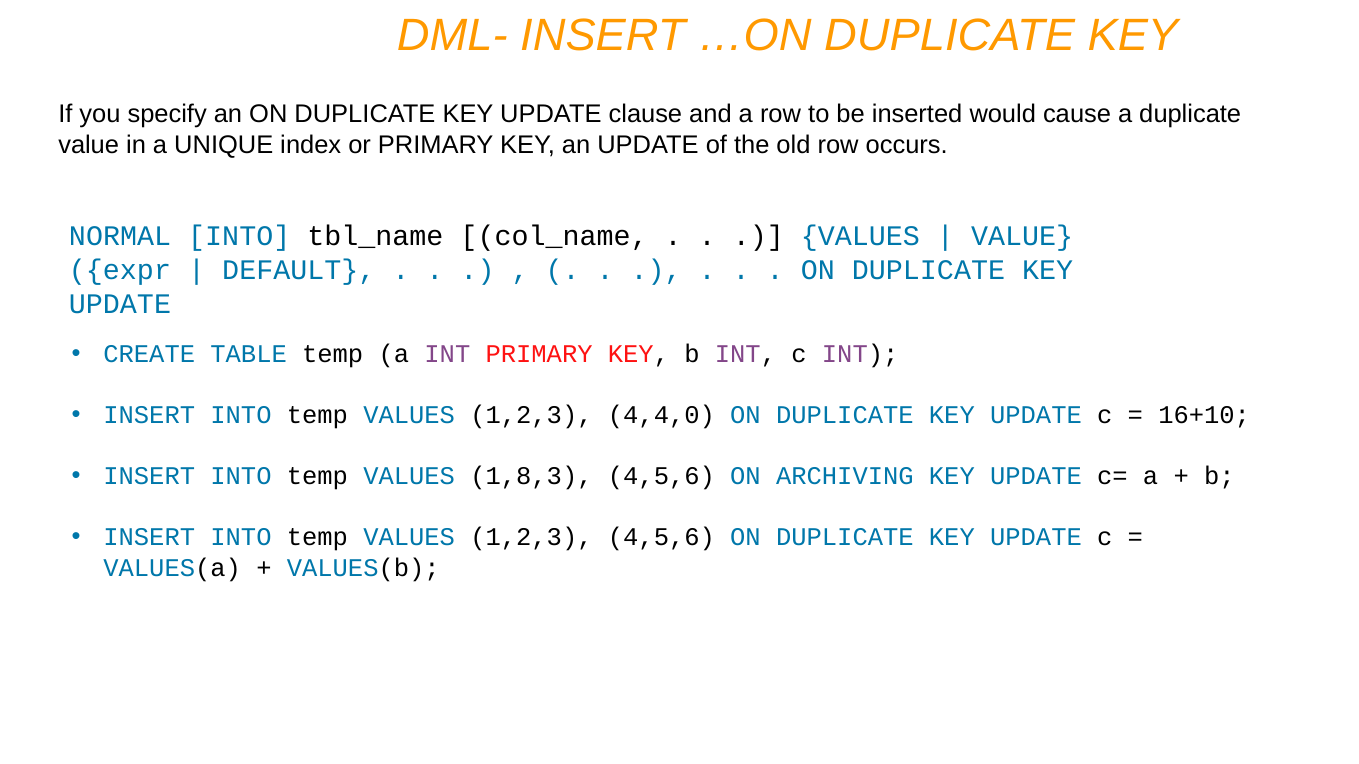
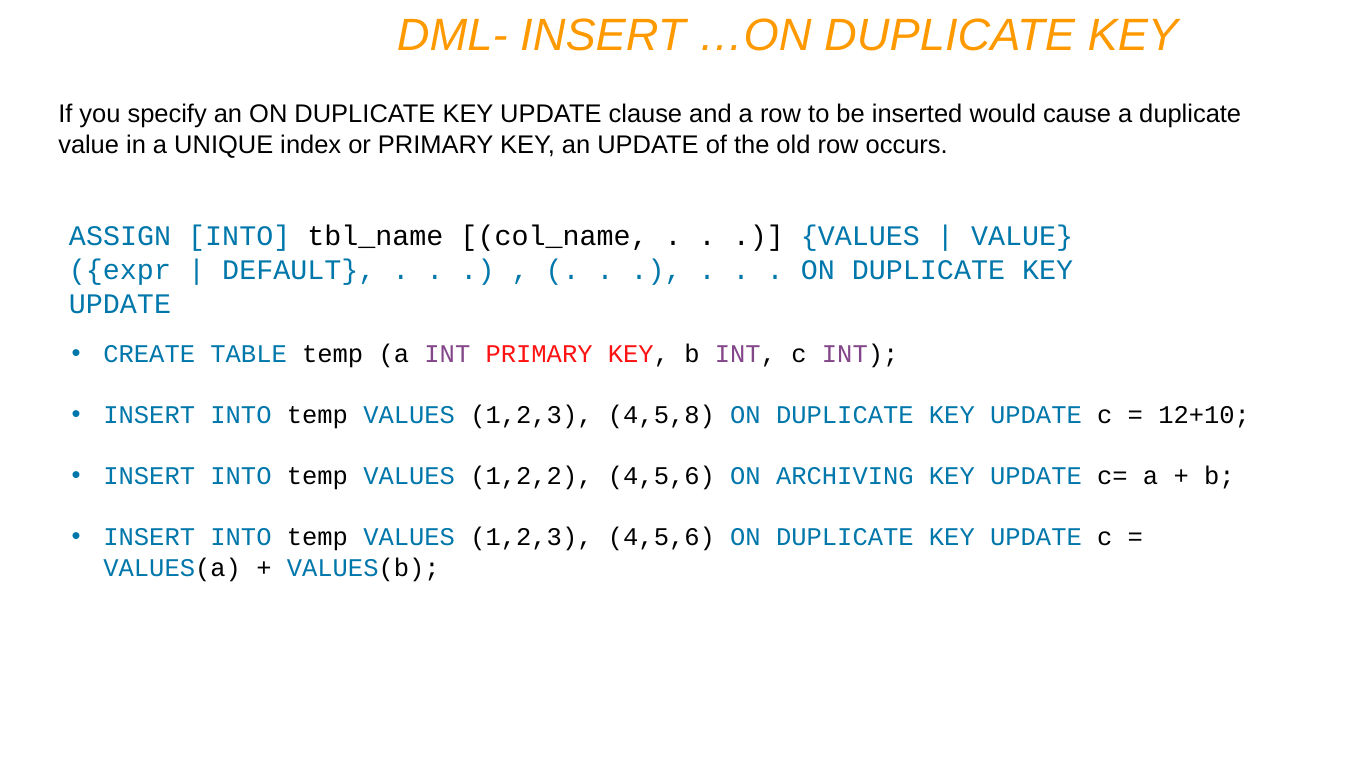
NORMAL: NORMAL -> ASSIGN
4,4,0: 4,4,0 -> 4,5,8
16+10: 16+10 -> 12+10
1,8,3: 1,8,3 -> 1,2,2
